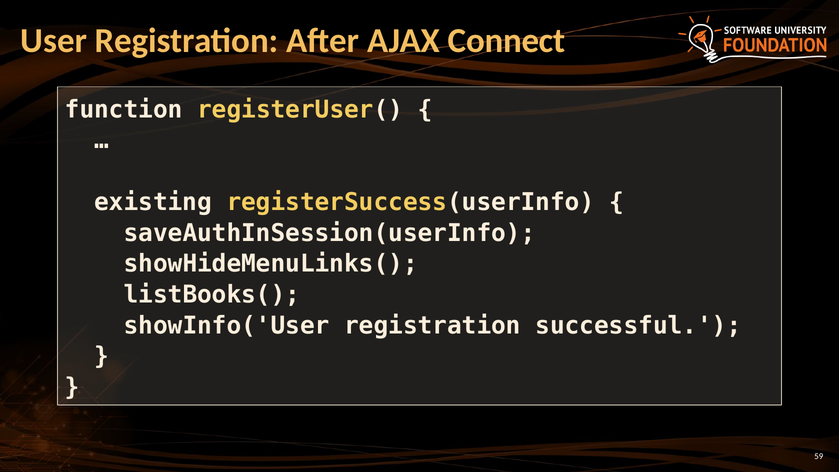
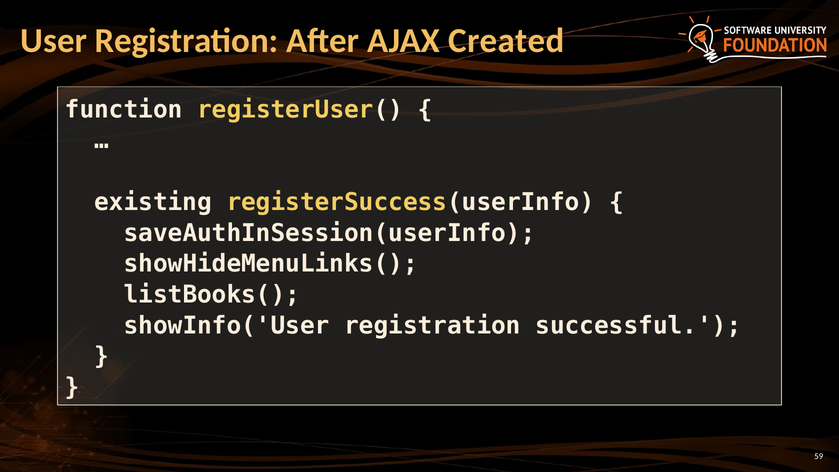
Connect: Connect -> Created
